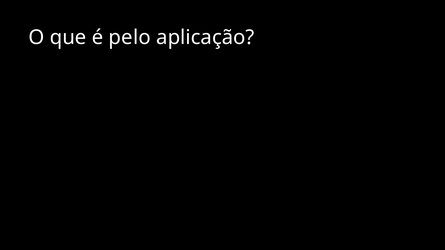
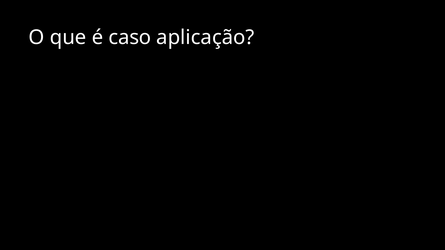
pelo: pelo -> caso
